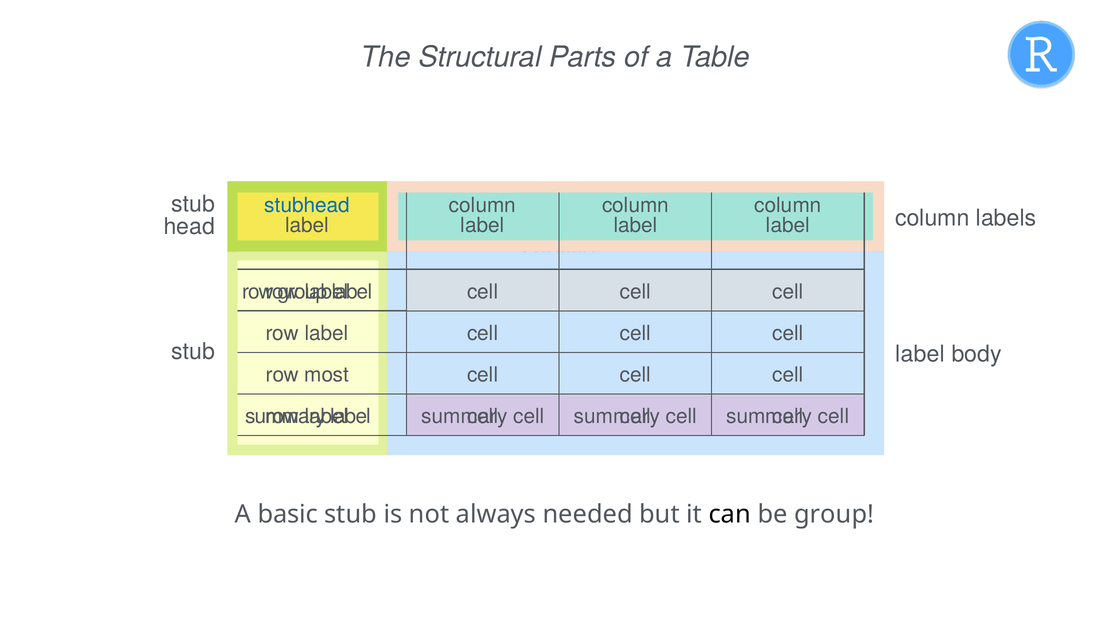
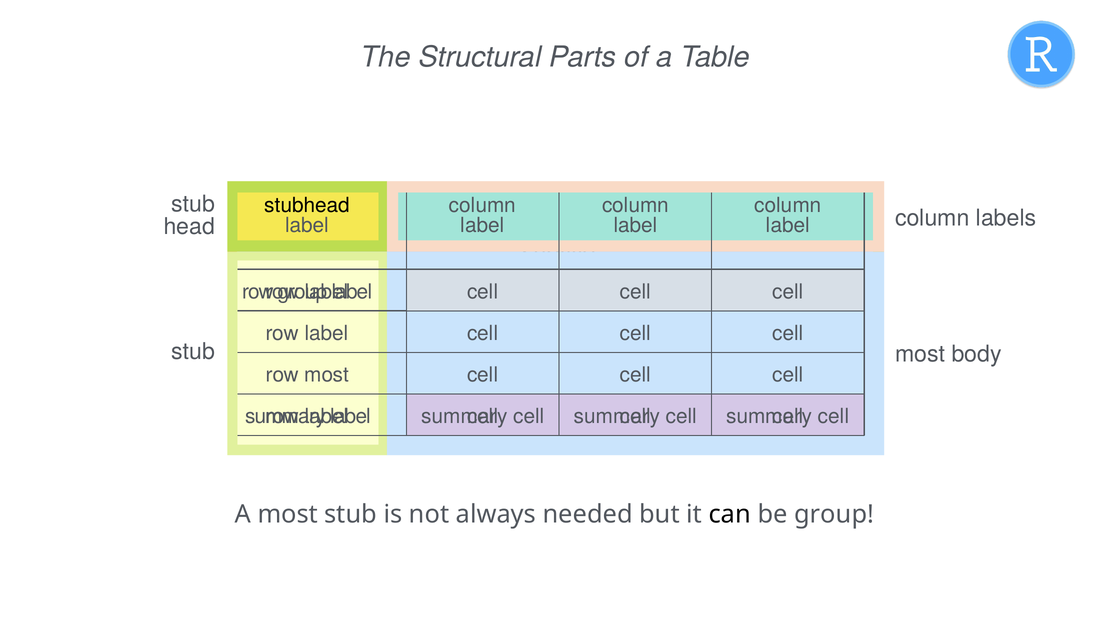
stubhead colour: blue -> black
label at (920, 354): label -> most
A basic: basic -> most
